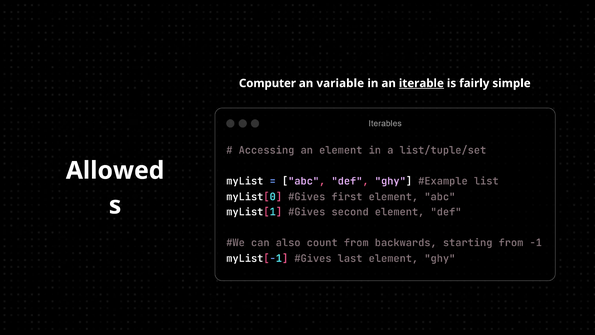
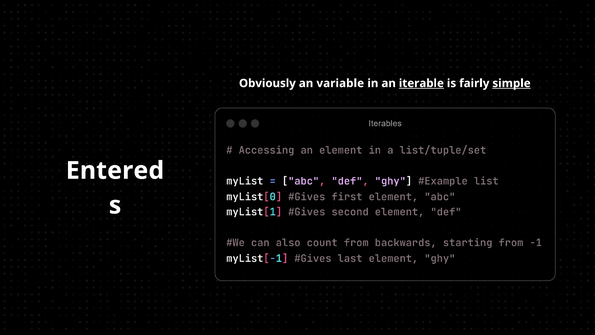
Computer: Computer -> Obviously
simple underline: none -> present
Allowed: Allowed -> Entered
